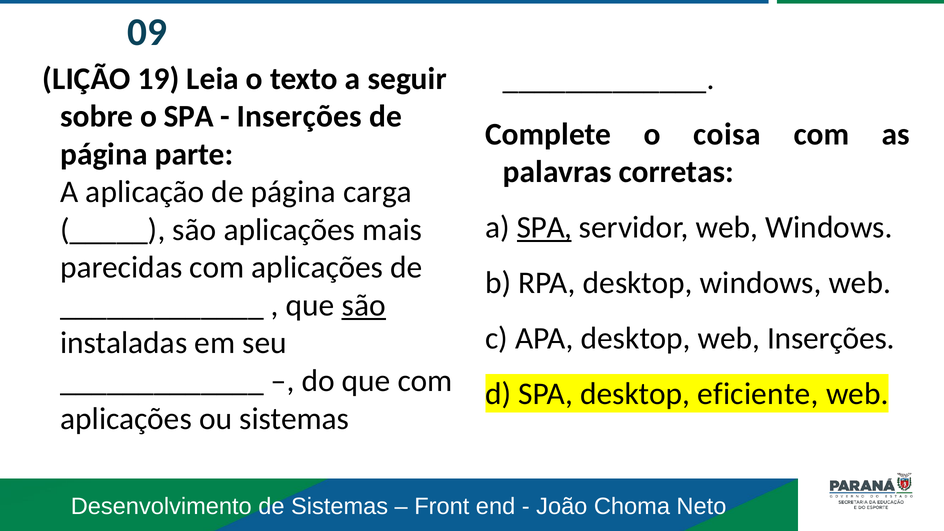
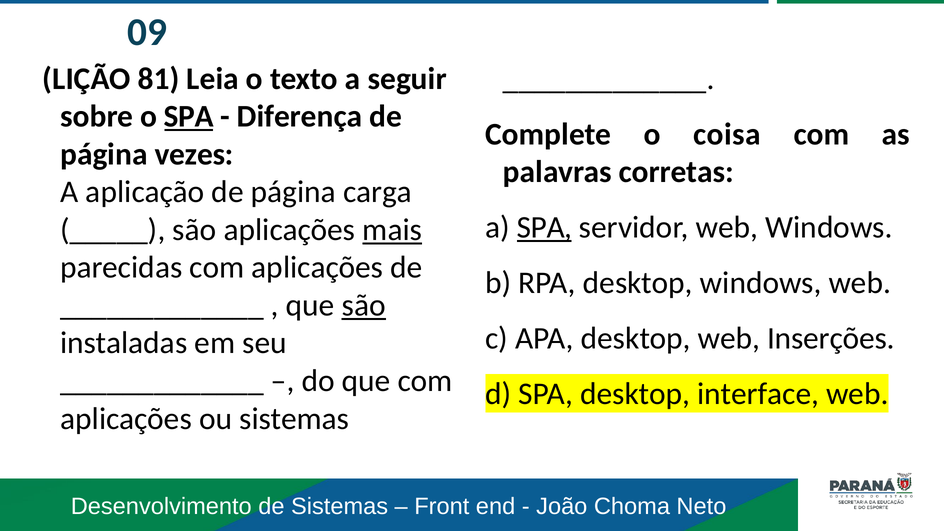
19: 19 -> 81
SPA at (189, 116) underline: none -> present
Inserções at (299, 116): Inserções -> Diferença
parte: parte -> vezes
mais underline: none -> present
eficiente: eficiente -> interface
